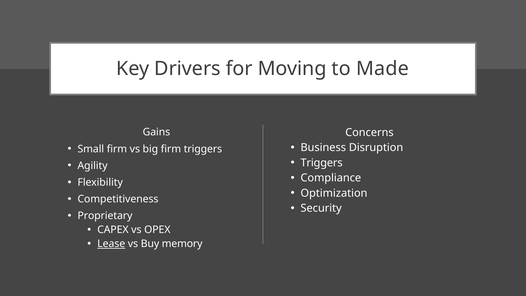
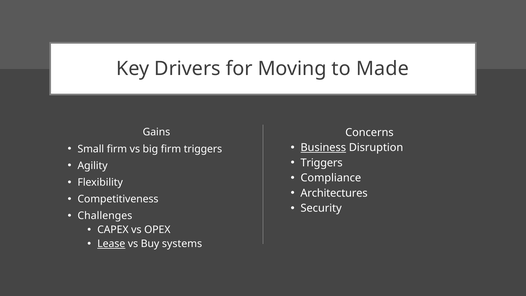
Business underline: none -> present
Optimization: Optimization -> Architectures
Proprietary: Proprietary -> Challenges
memory: memory -> systems
